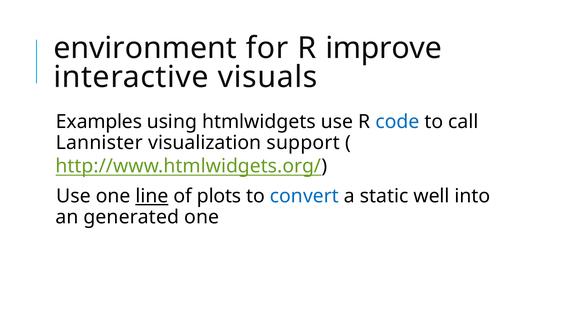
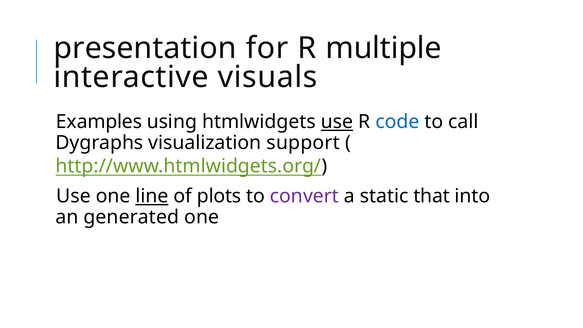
environment: environment -> presentation
improve: improve -> multiple
use at (337, 122) underline: none -> present
Lannister: Lannister -> Dygraphs
convert colour: blue -> purple
well: well -> that
